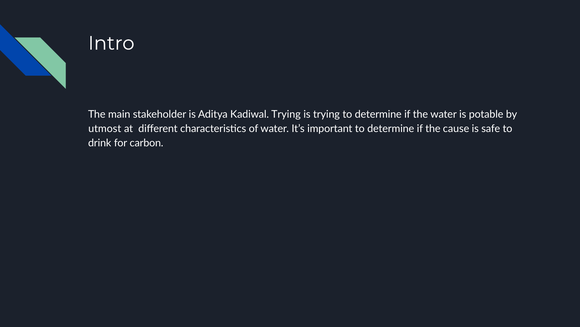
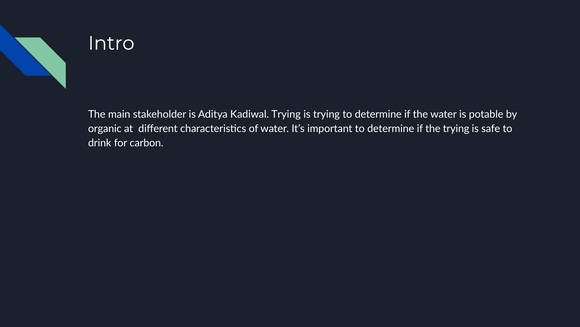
utmost: utmost -> organic
the cause: cause -> trying
